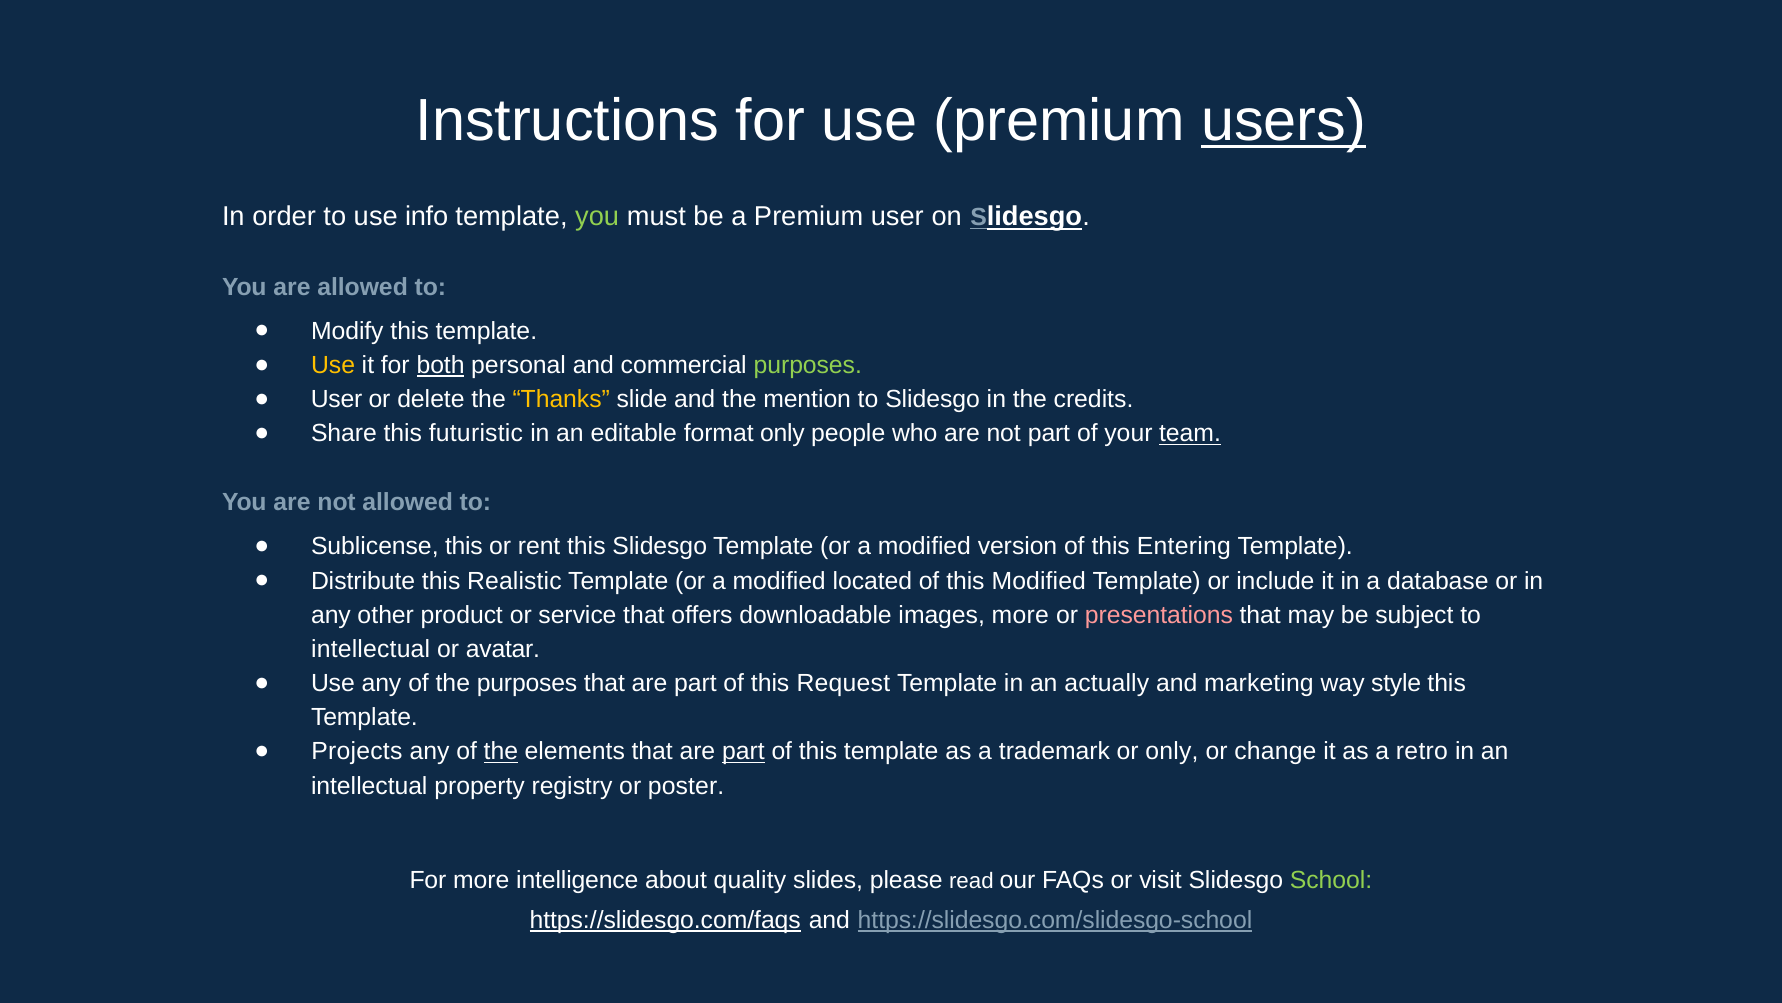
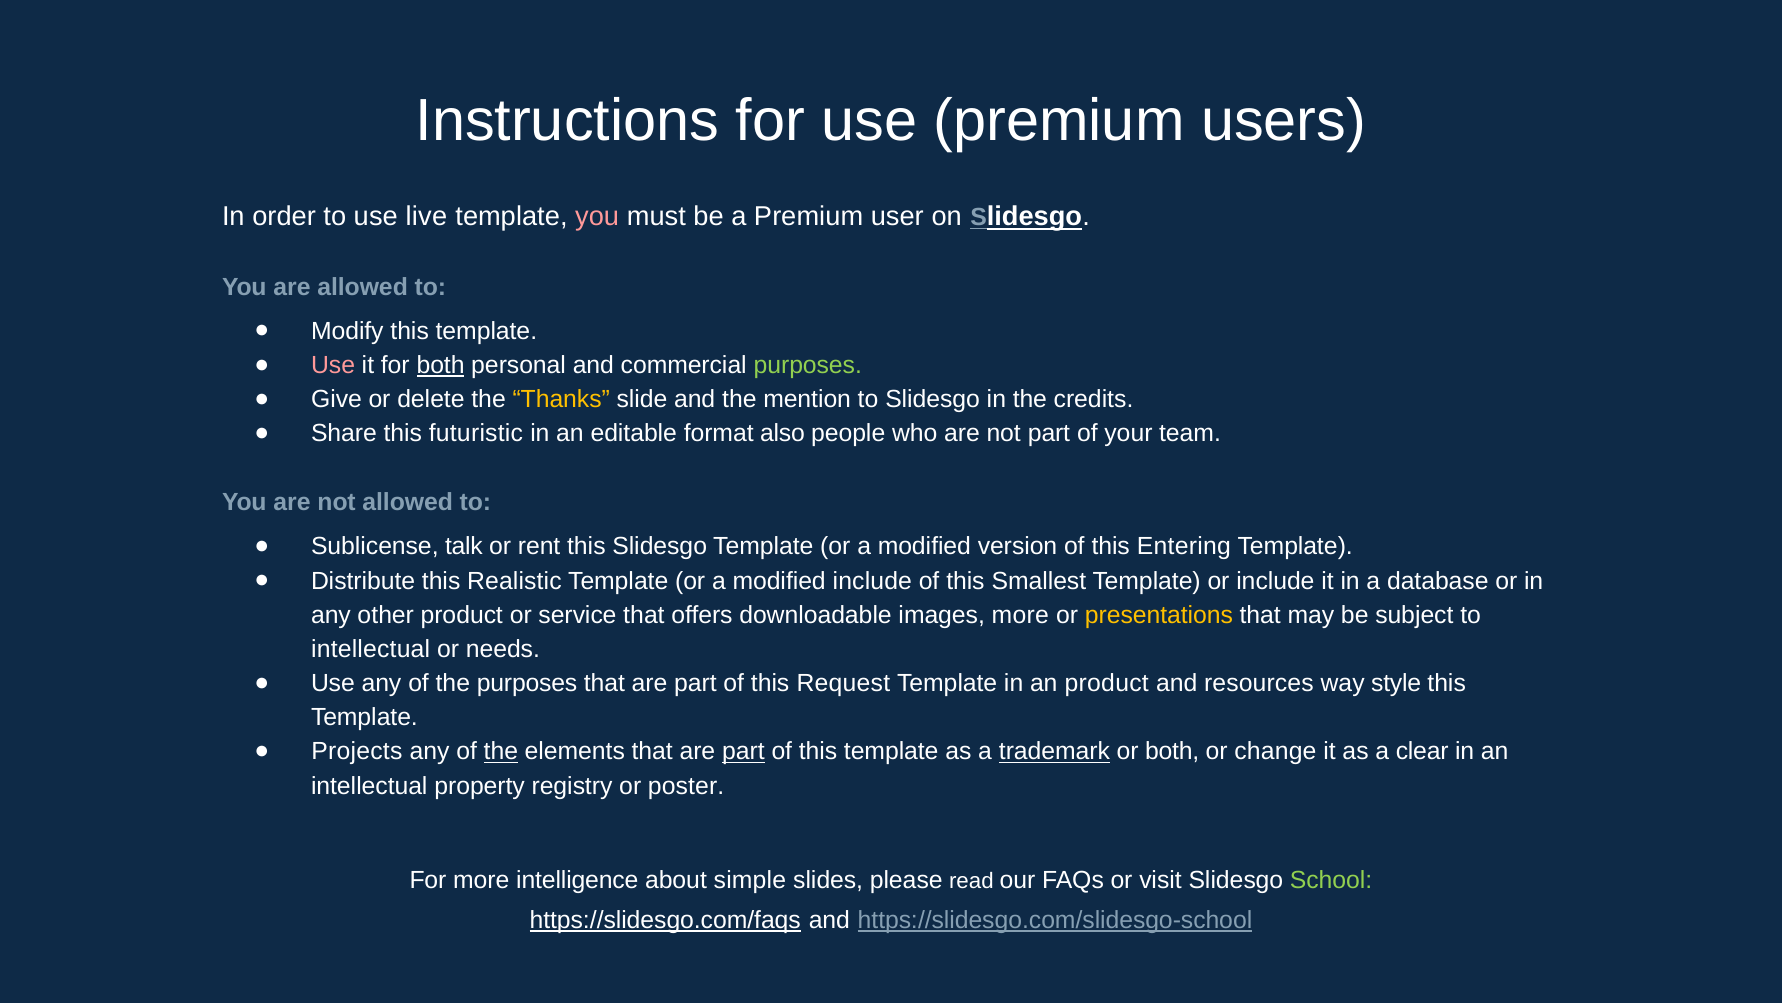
users underline: present -> none
info: info -> live
you at (597, 217) colour: light green -> pink
Use at (333, 365) colour: yellow -> pink
User at (337, 399): User -> Give
format only: only -> also
team underline: present -> none
Sublicense this: this -> talk
modified located: located -> include
this Modified: Modified -> Smallest
presentations colour: pink -> yellow
avatar: avatar -> needs
an actually: actually -> product
marketing: marketing -> resources
trademark underline: none -> present
or only: only -> both
retro: retro -> clear
quality: quality -> simple
